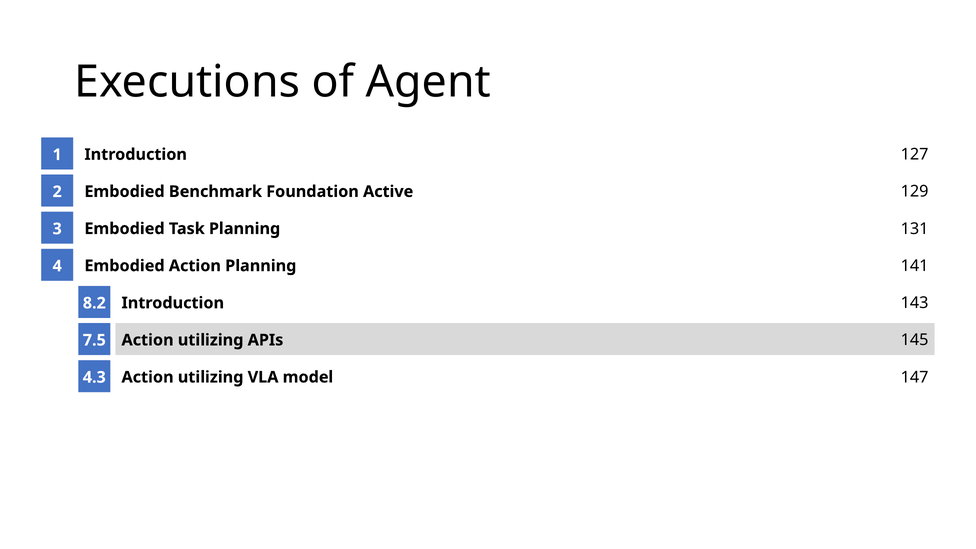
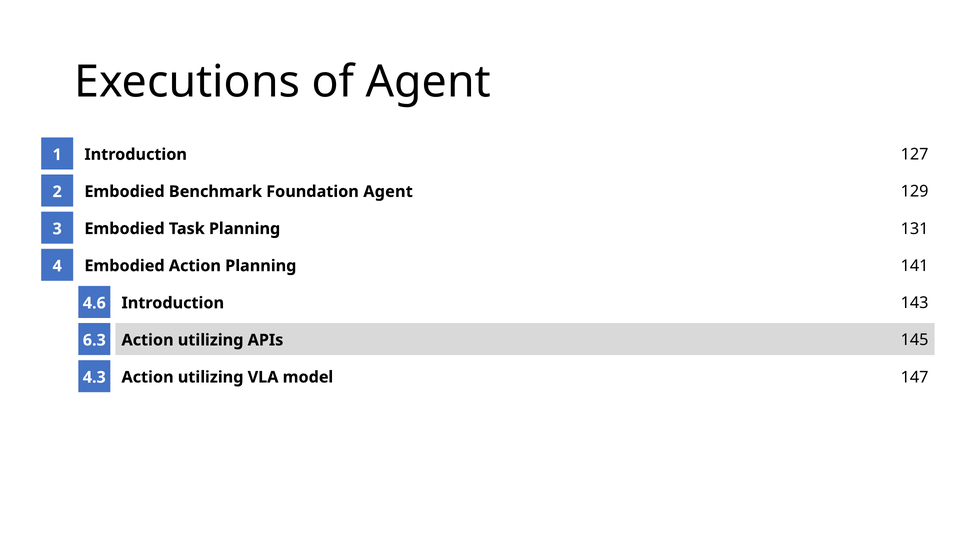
Foundation Active: Active -> Agent
8.2: 8.2 -> 4.6
7.5: 7.5 -> 6.3
